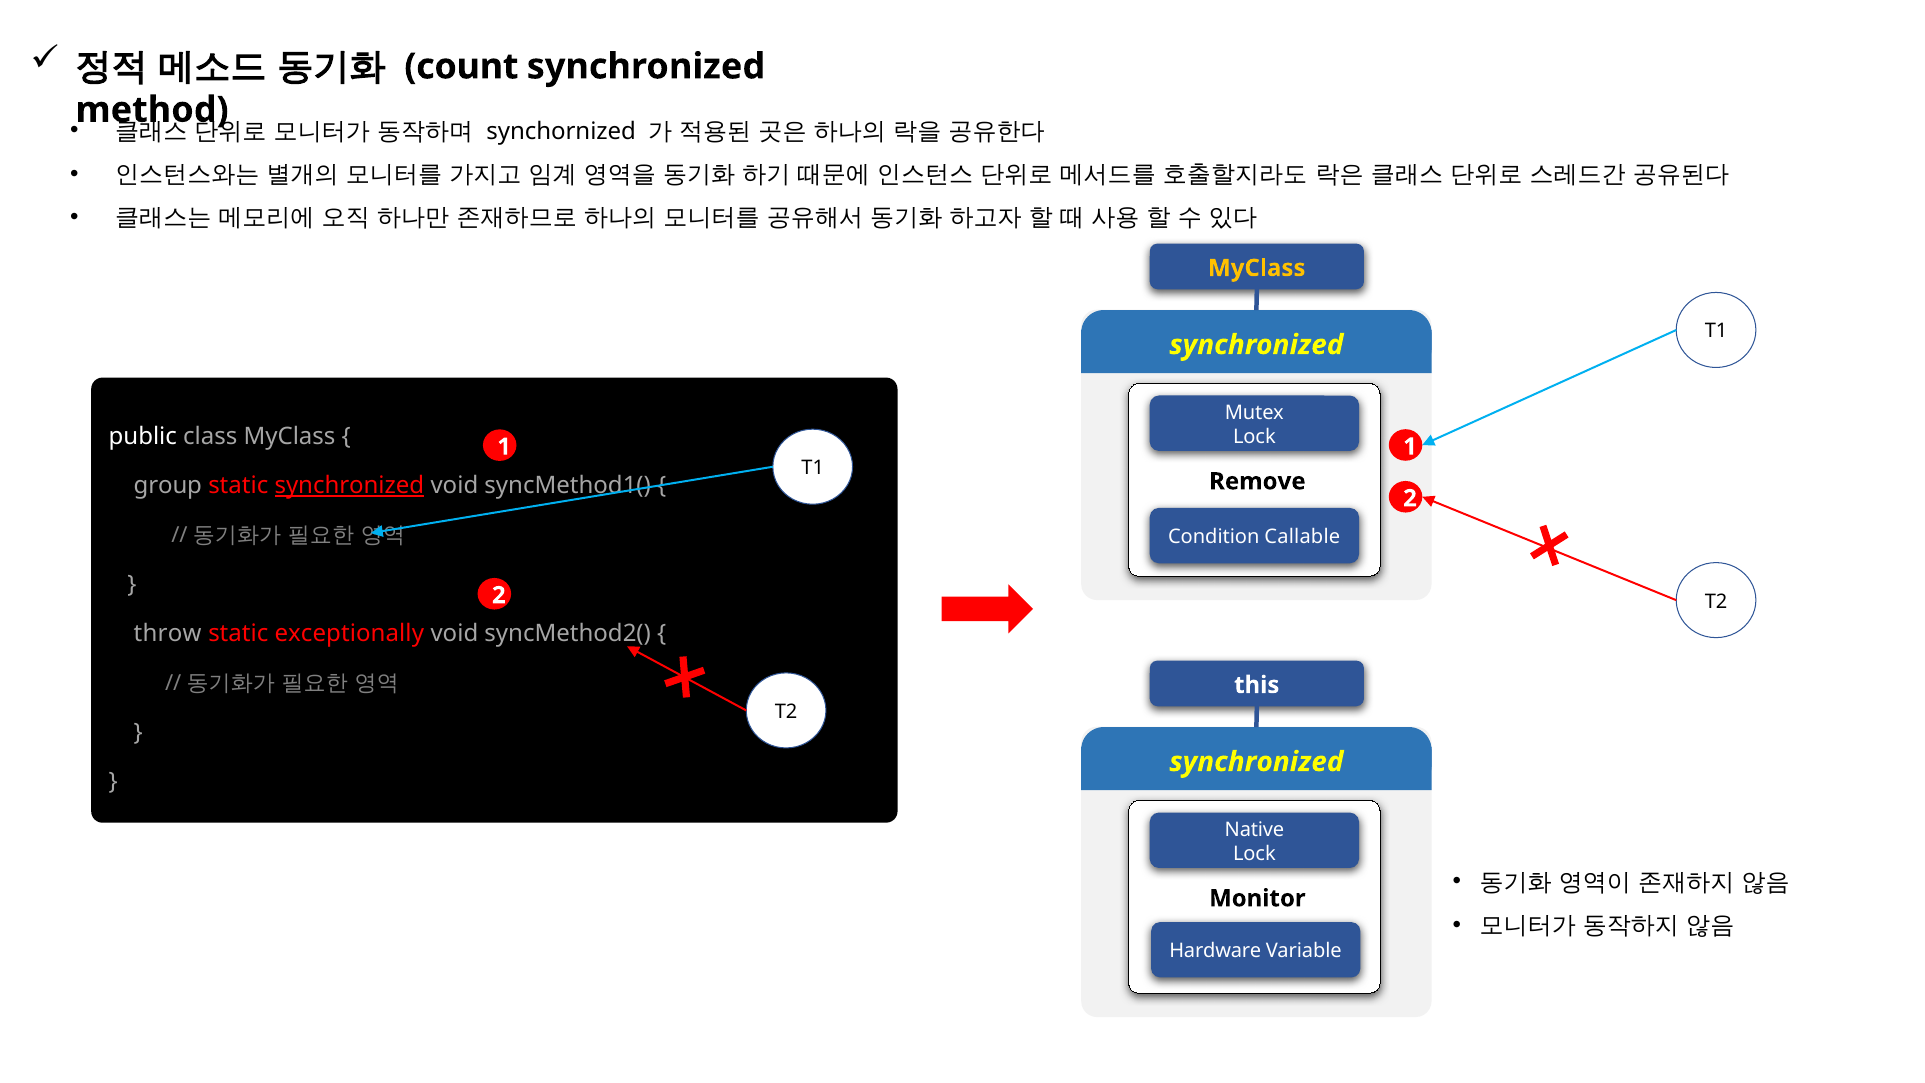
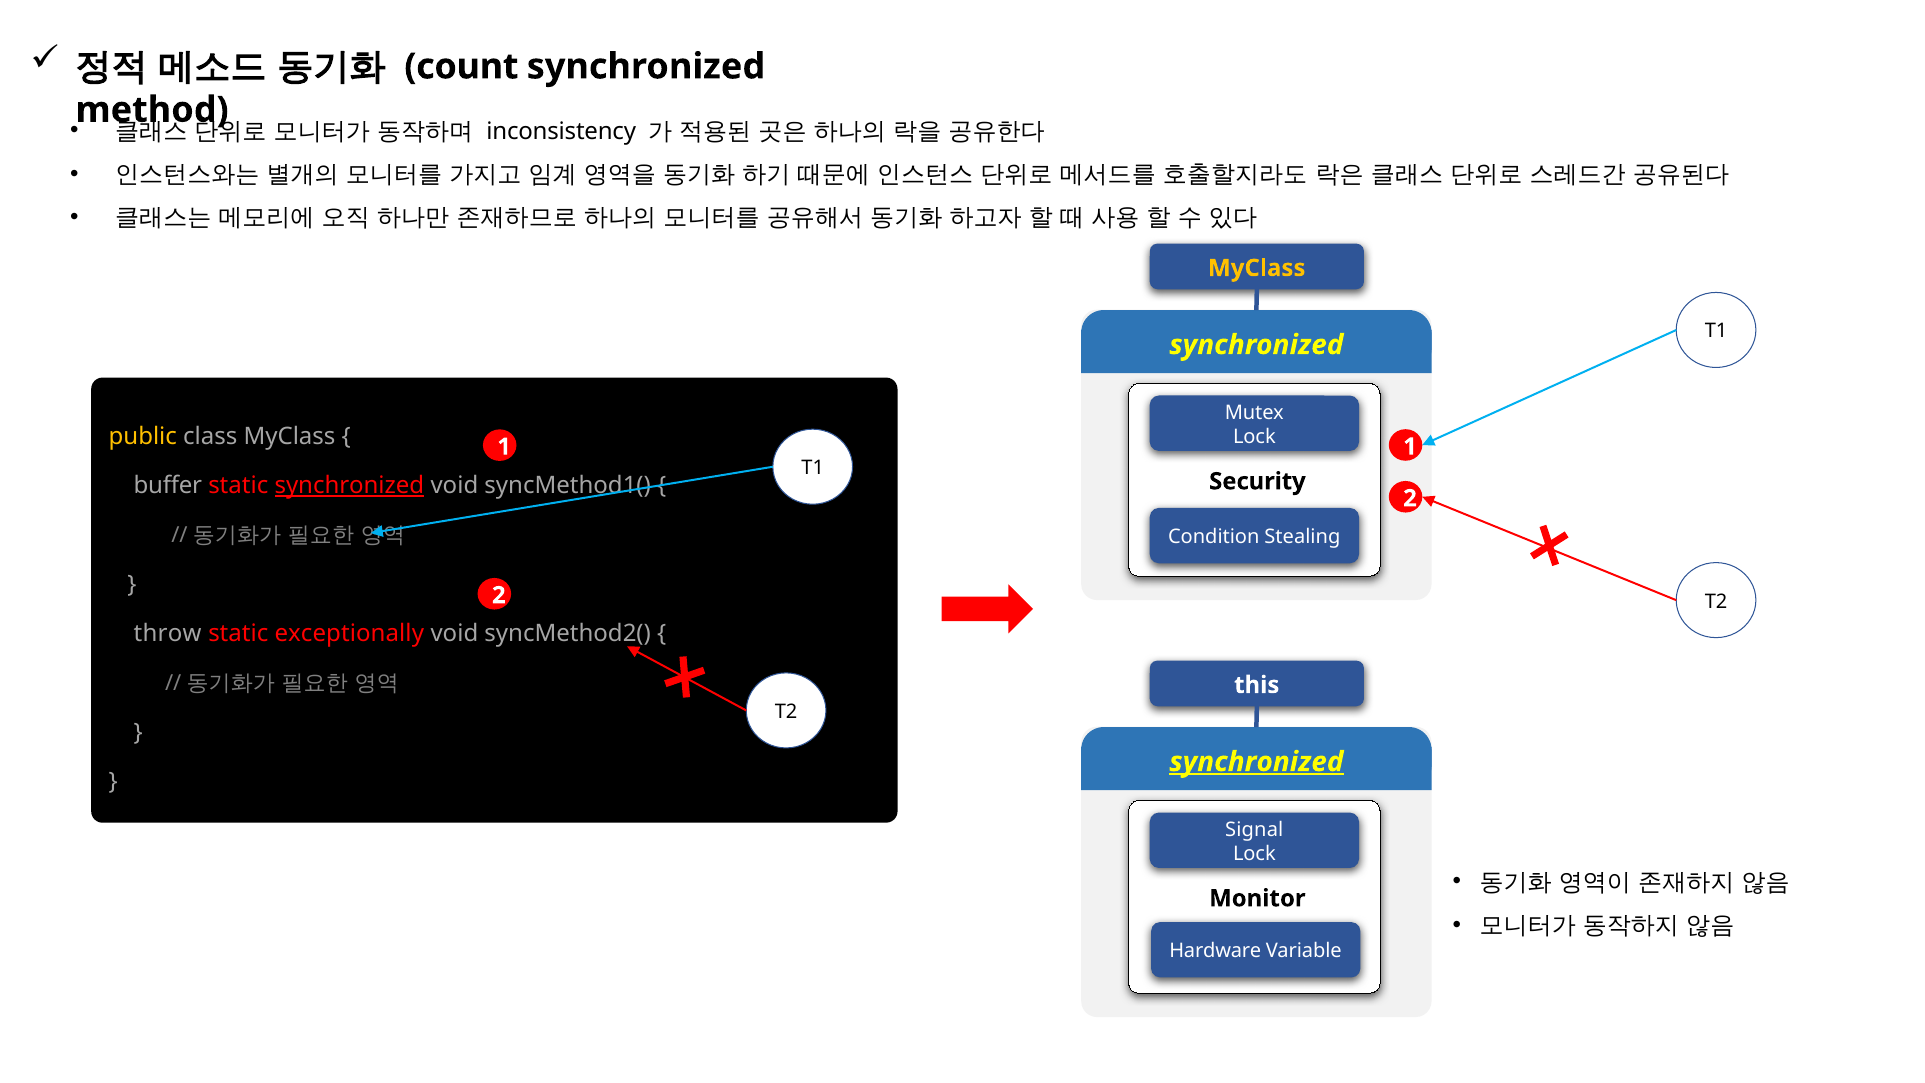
synchornized: synchornized -> inconsistency
public colour: white -> yellow
Remove: Remove -> Security
group: group -> buffer
Callable: Callable -> Stealing
synchronized at (1256, 762) underline: none -> present
Native: Native -> Signal
